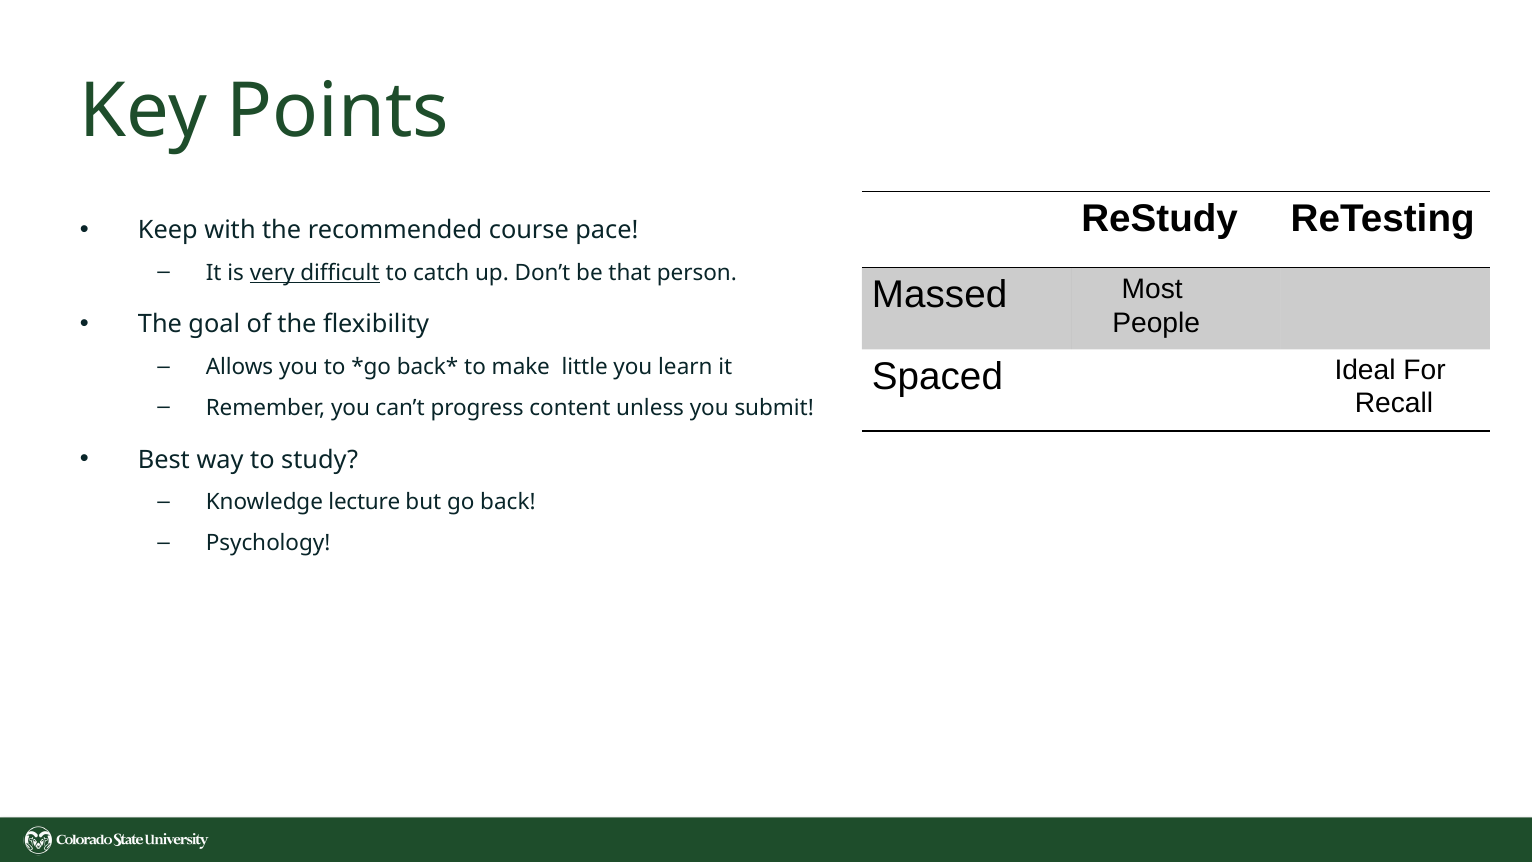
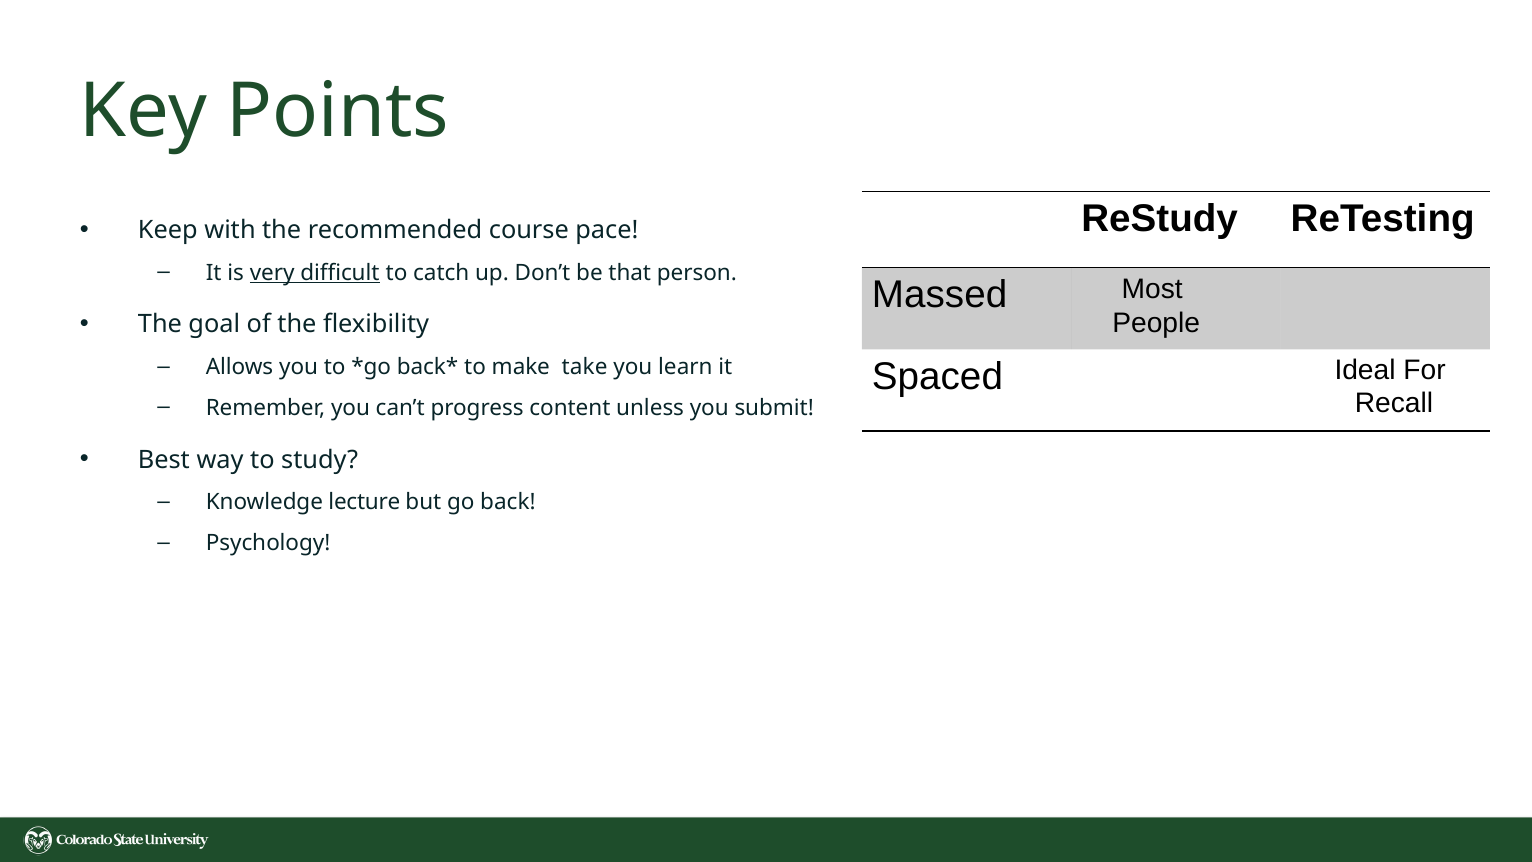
little: little -> take
